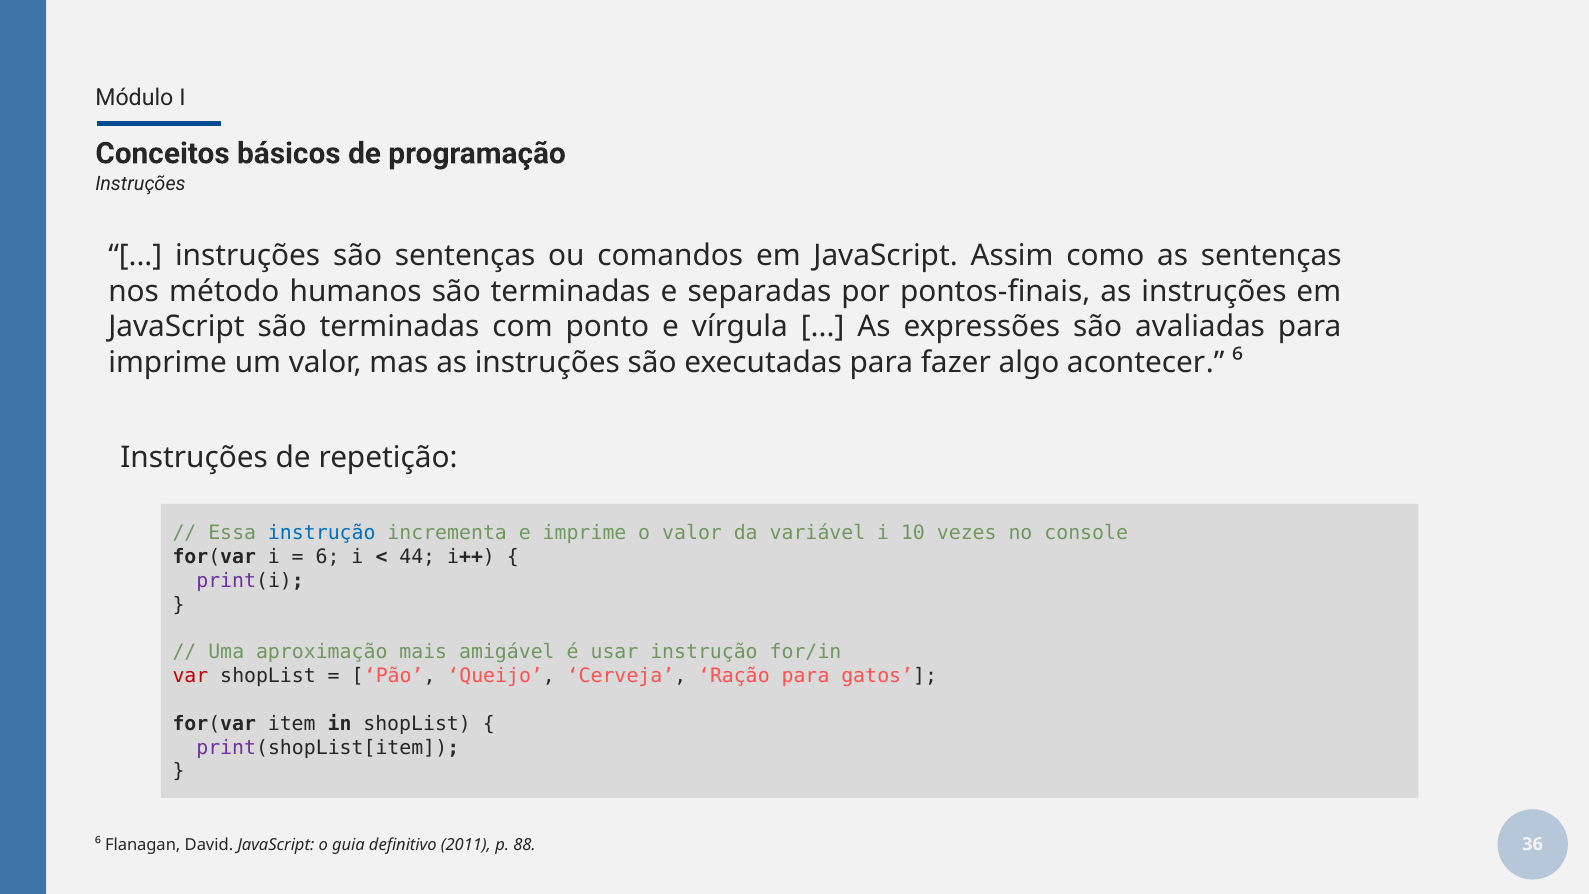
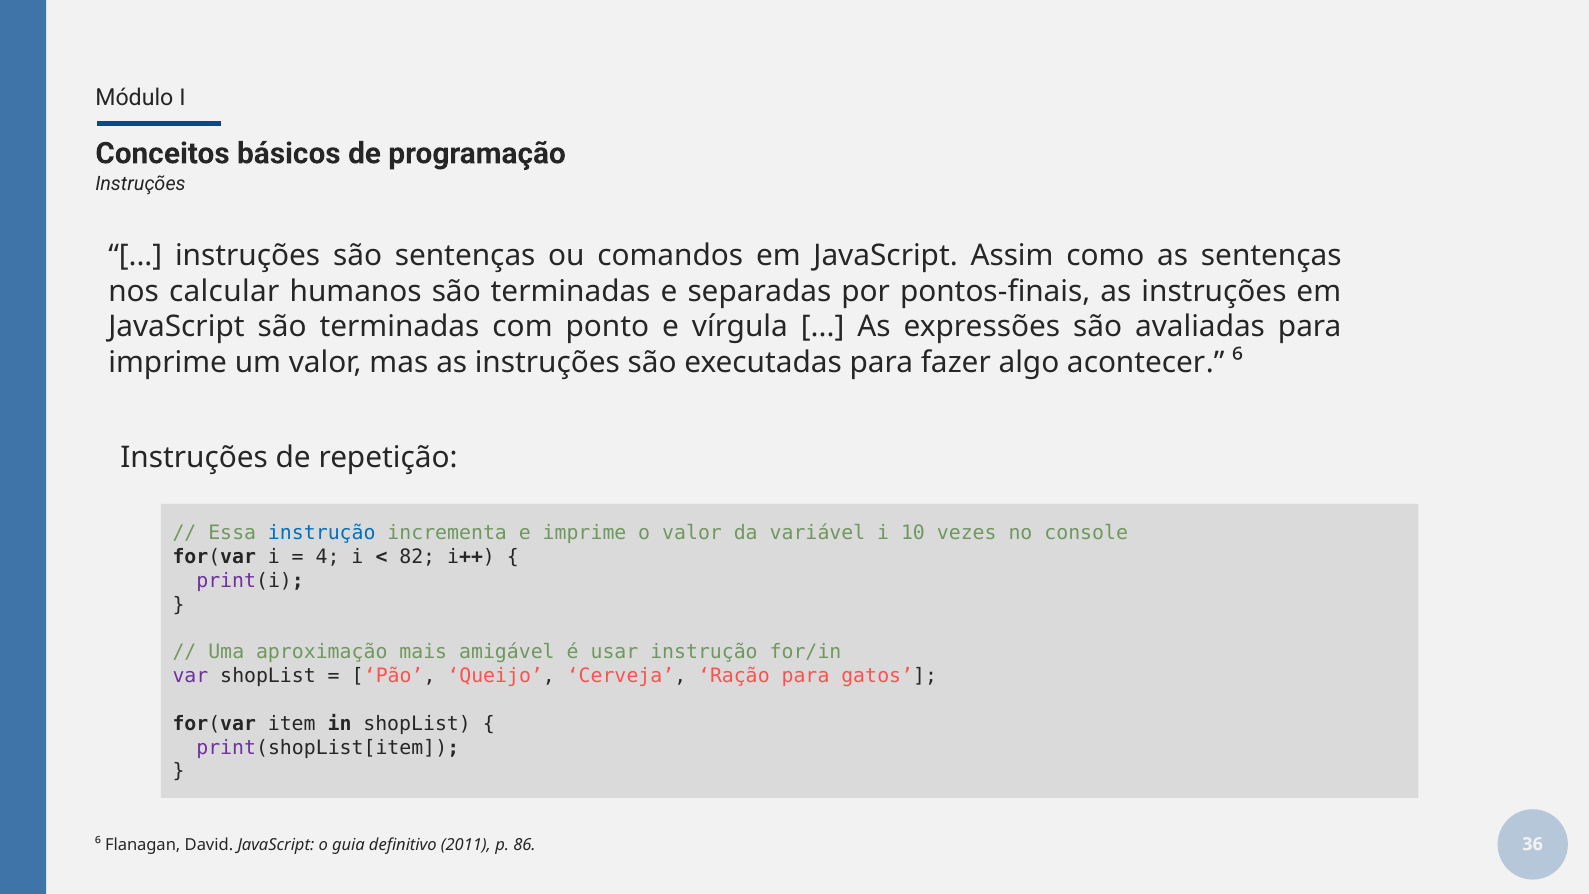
método: método -> calcular
6: 6 -> 4
44: 44 -> 82
var colour: red -> purple
88: 88 -> 86
